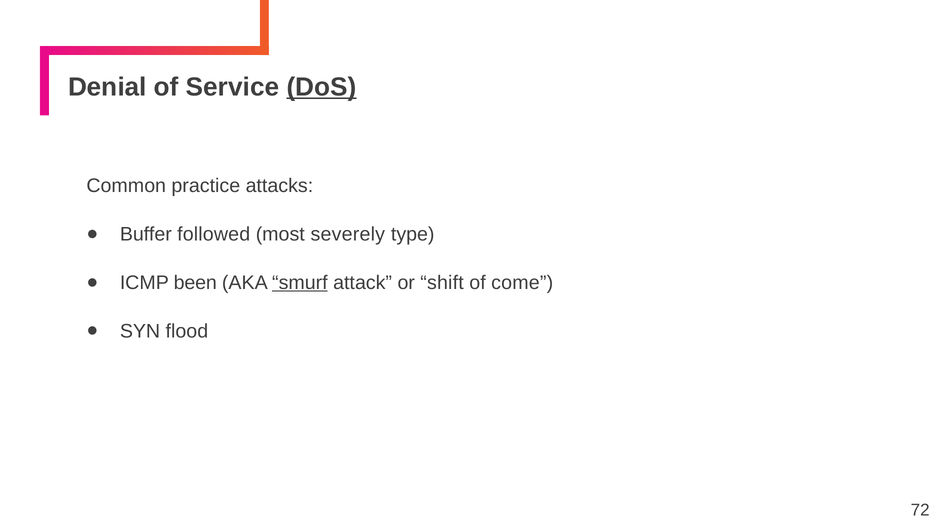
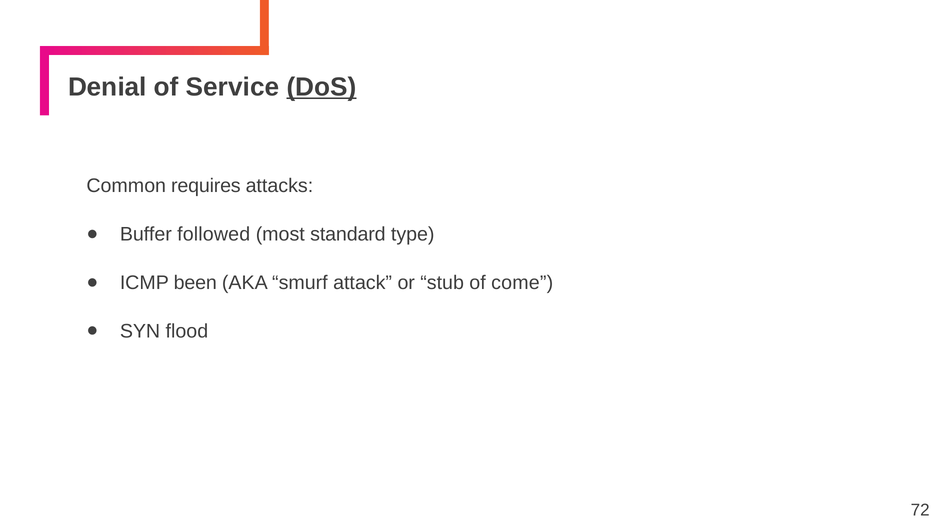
practice: practice -> requires
severely: severely -> standard
smurf underline: present -> none
shift: shift -> stub
